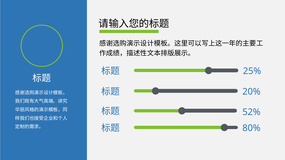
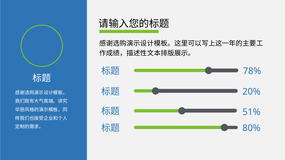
25%: 25% -> 78%
52%: 52% -> 51%
